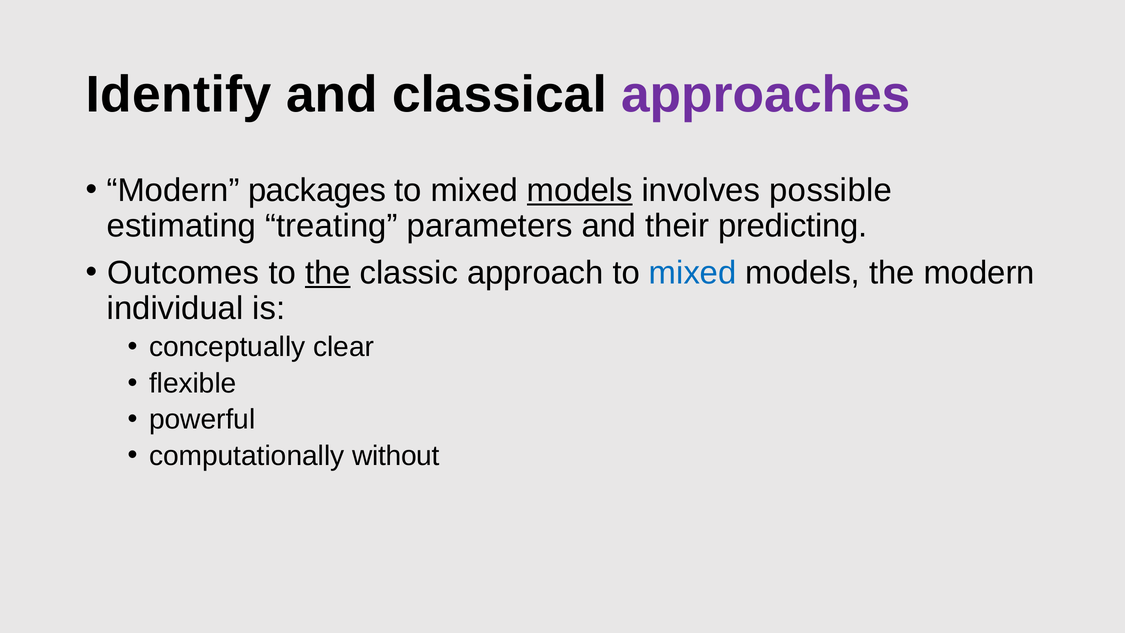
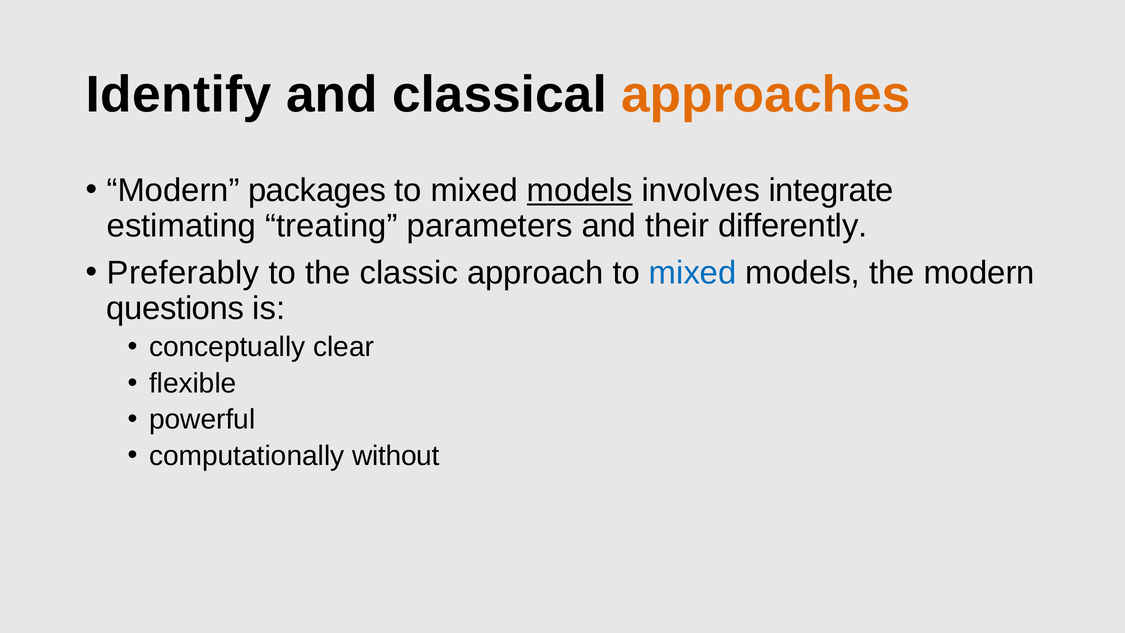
approaches colour: purple -> orange
possible: possible -> integrate
predicting: predicting -> differently
Outcomes: Outcomes -> Preferably
the at (328, 273) underline: present -> none
individual: individual -> questions
